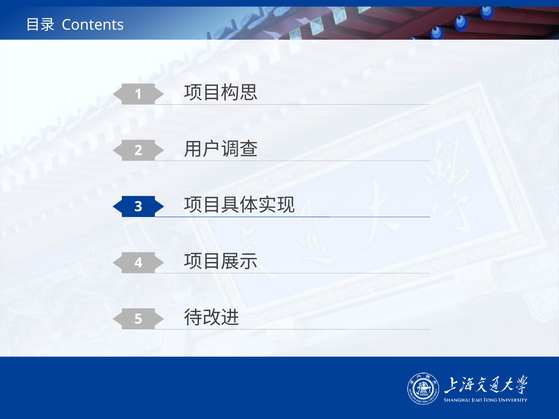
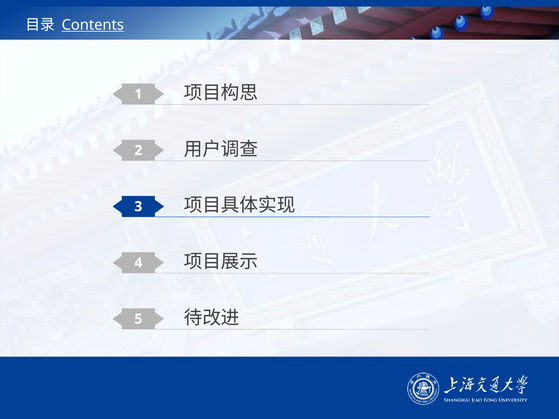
Contents underline: none -> present
